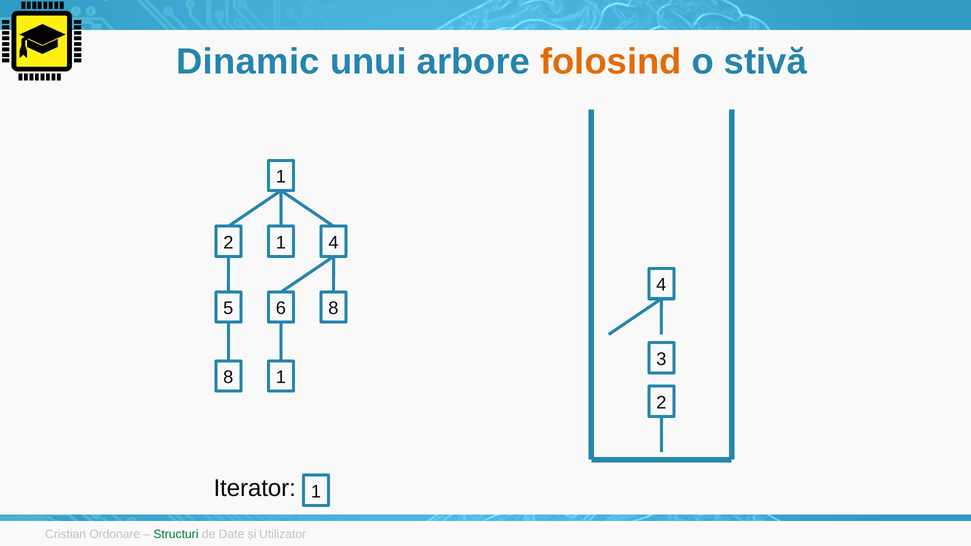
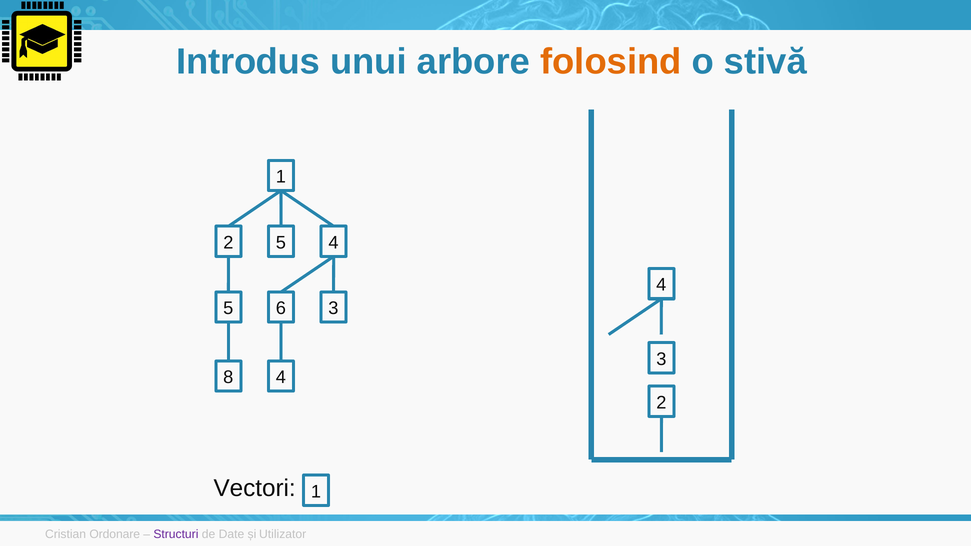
Dinamic: Dinamic -> Introdus
2 1: 1 -> 5
6 8: 8 -> 3
8 1: 1 -> 4
Iterator: Iterator -> Vectori
Structuri colour: green -> purple
